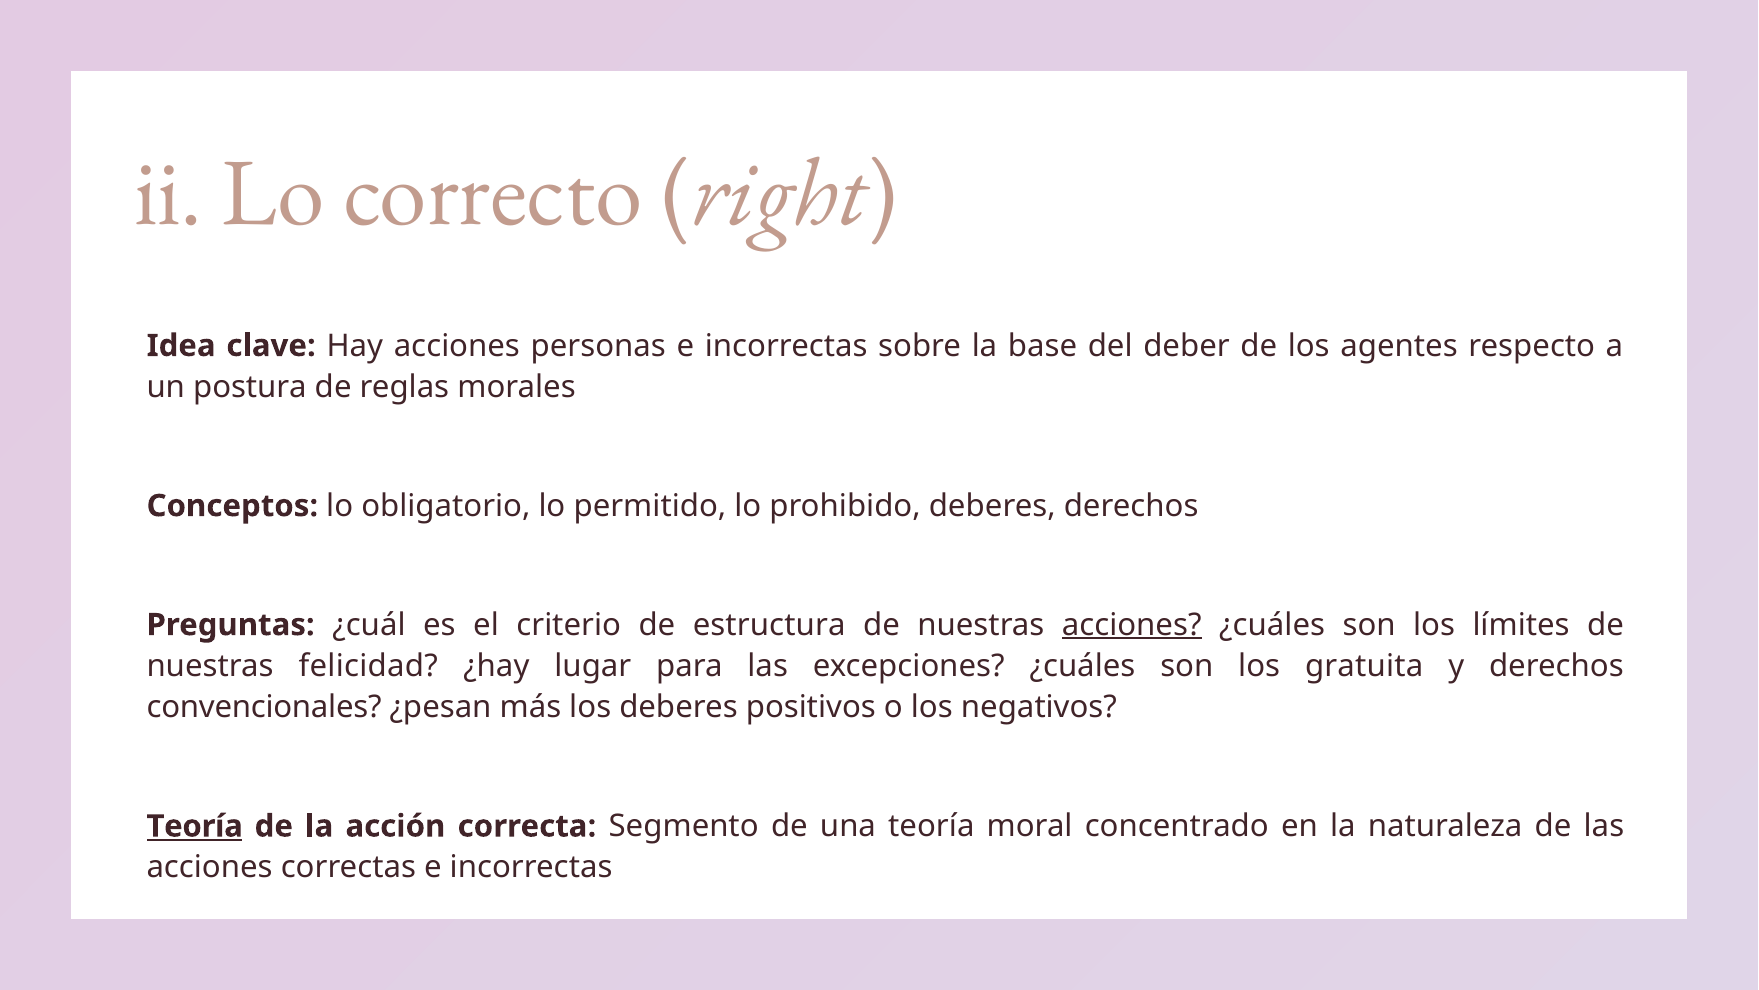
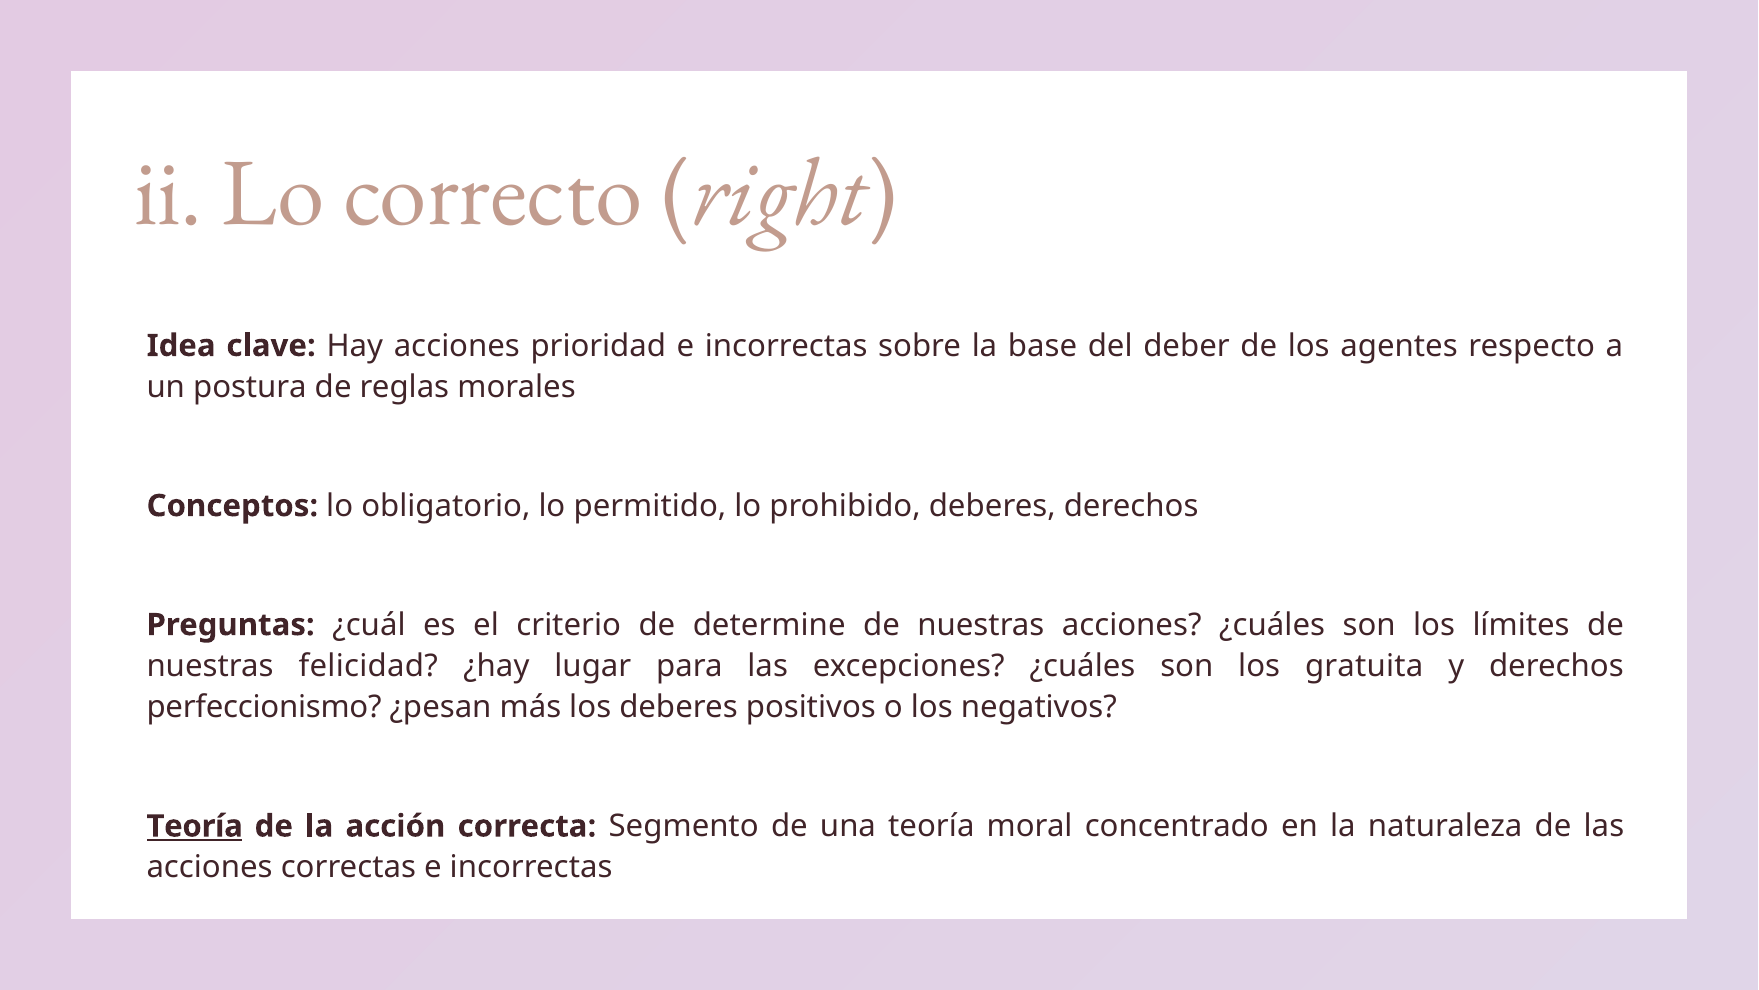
personas: personas -> prioridad
estructura: estructura -> determine
acciones at (1132, 625) underline: present -> none
convencionales: convencionales -> perfeccionismo
